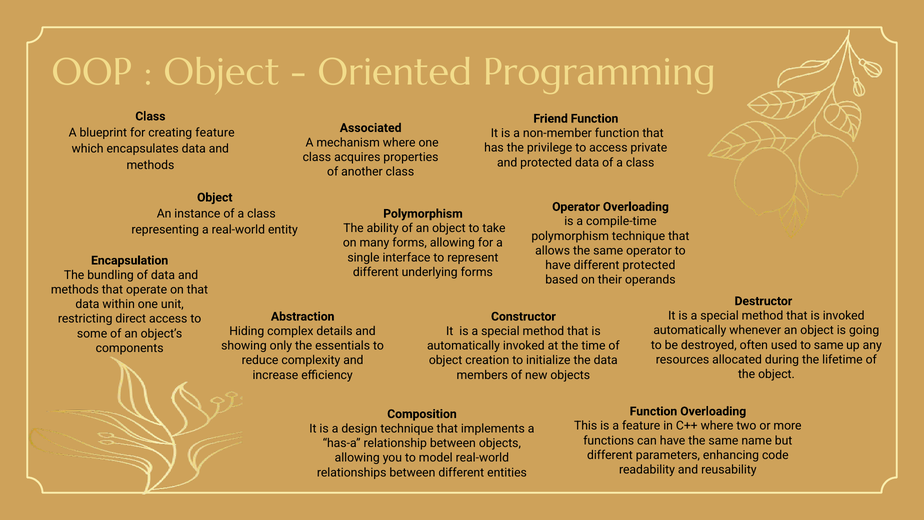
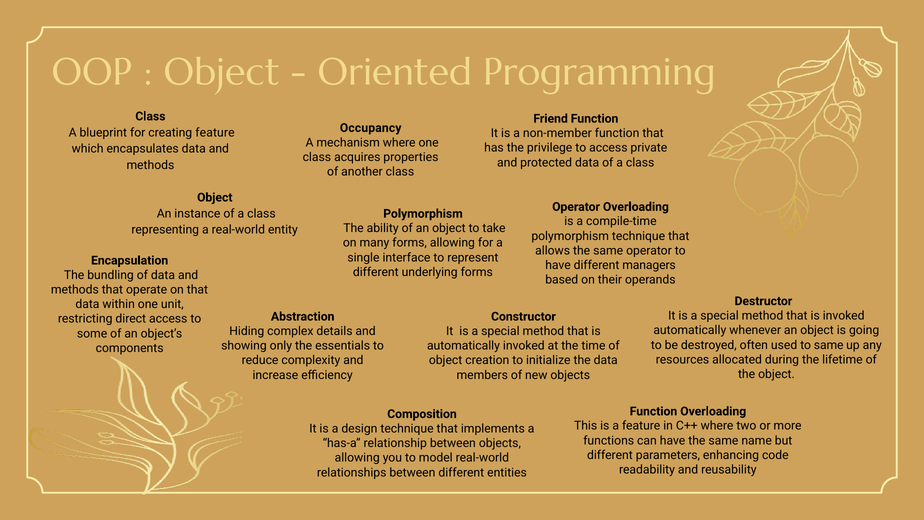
Associated: Associated -> Occupancy
different protected: protected -> managers
